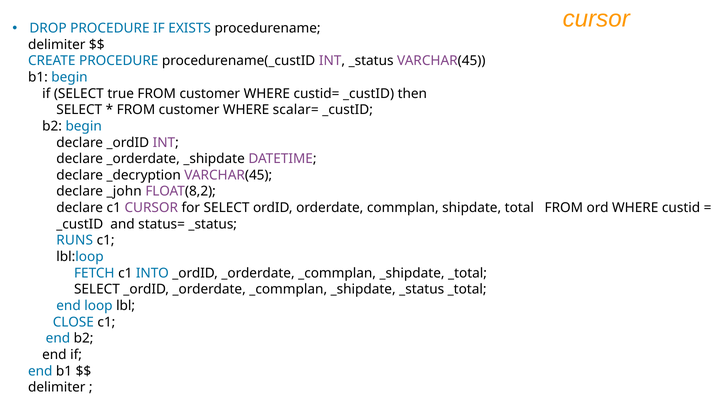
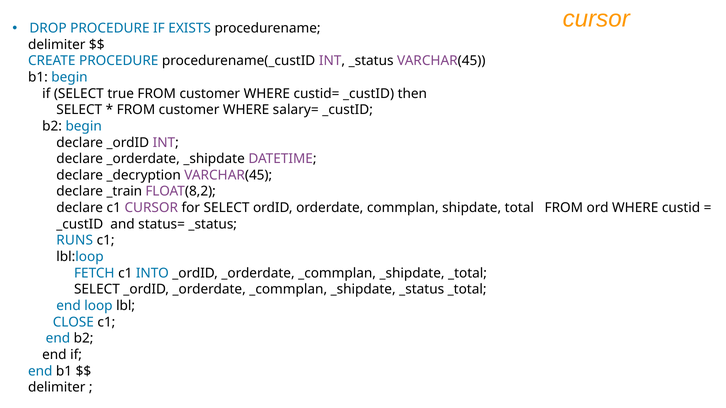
scalar=: scalar= -> salary=
_john: _john -> _train
